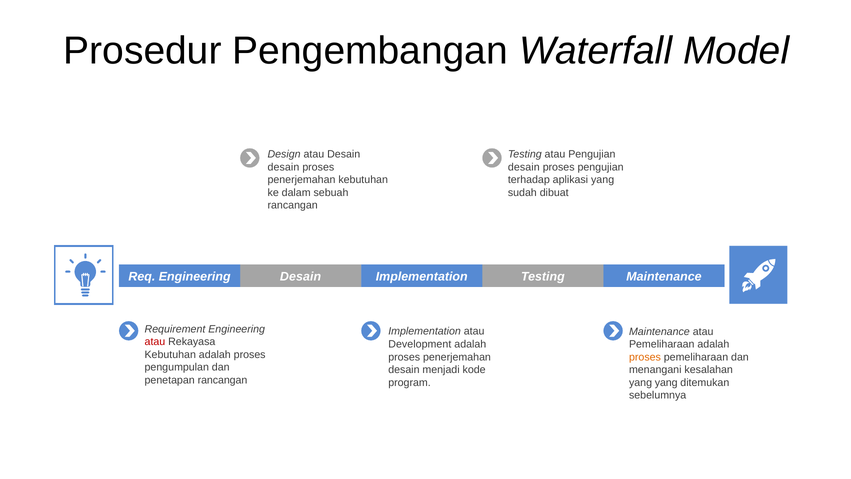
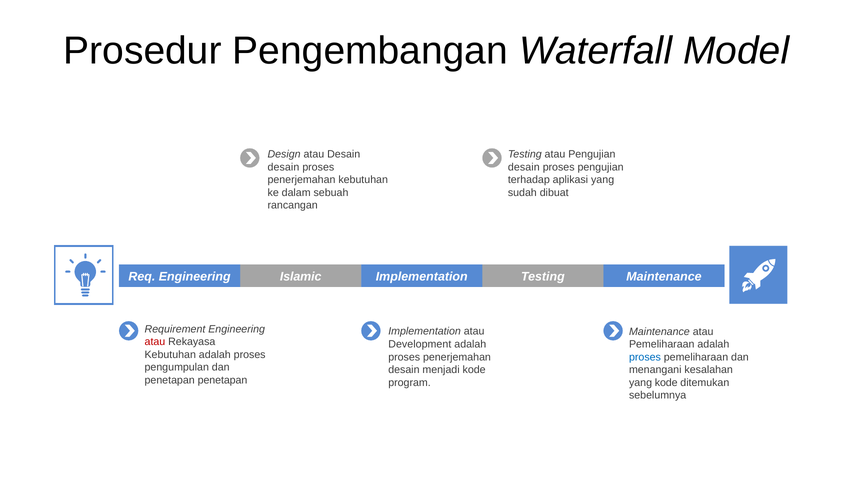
Desain at (301, 276): Desain -> Islamic
proses at (645, 357) colour: orange -> blue
penetapan rancangan: rancangan -> penetapan
yang yang: yang -> kode
